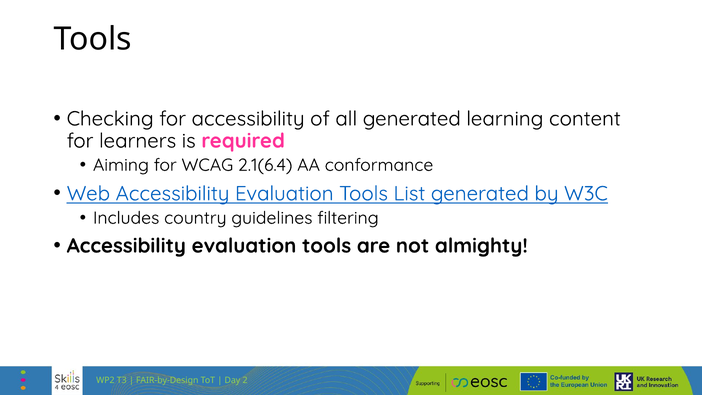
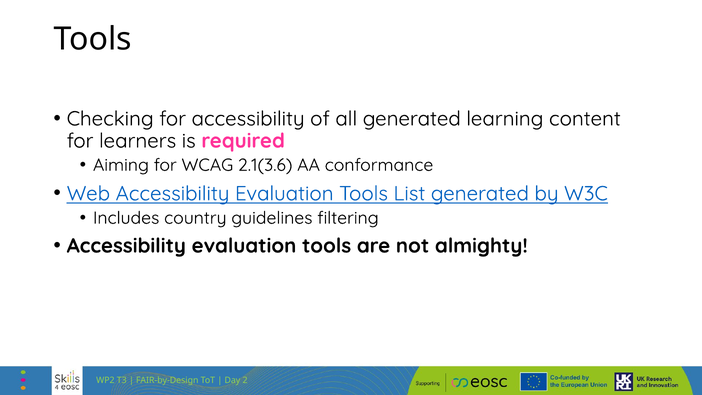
2.1(6.4: 2.1(6.4 -> 2.1(3.6
